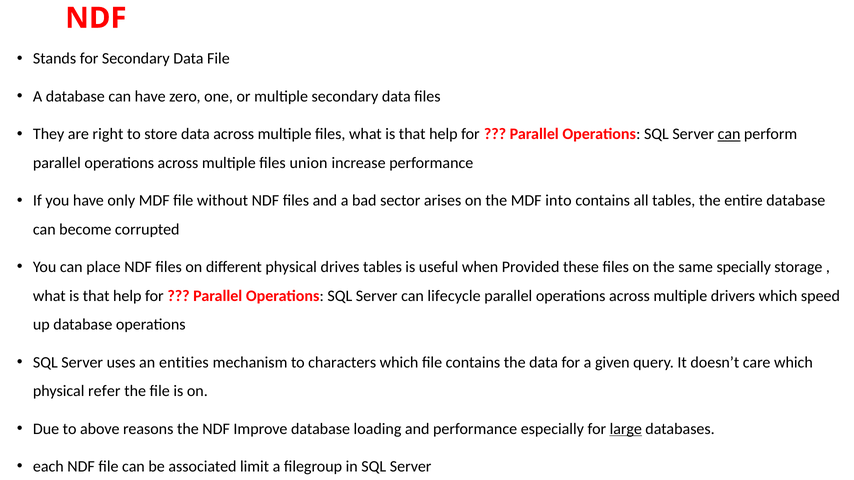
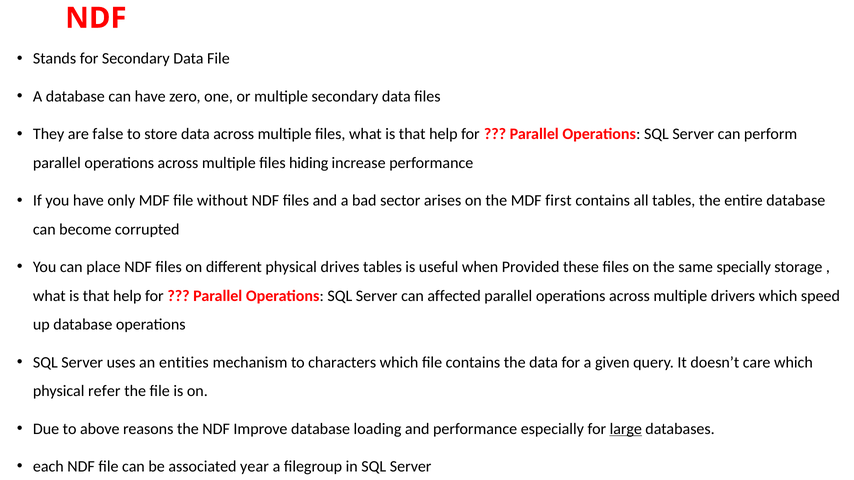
right: right -> false
can at (729, 134) underline: present -> none
union: union -> hiding
into: into -> first
lifecycle: lifecycle -> affected
limit: limit -> year
